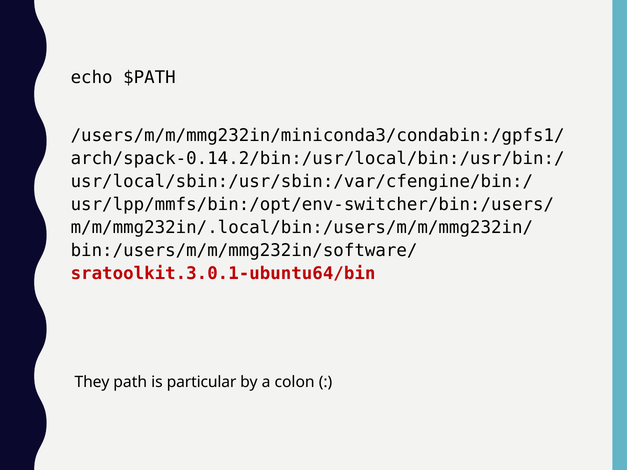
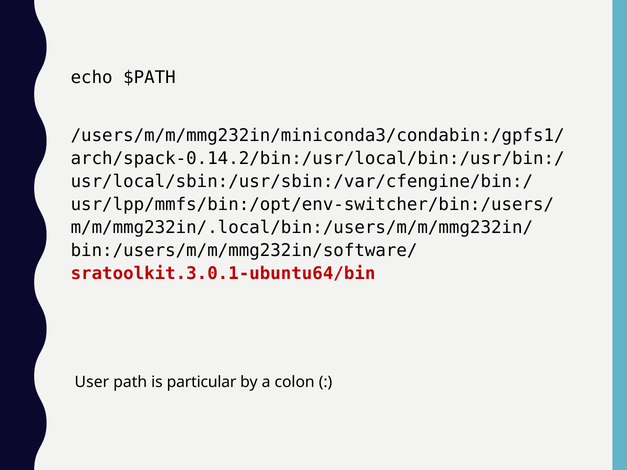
They: They -> User
